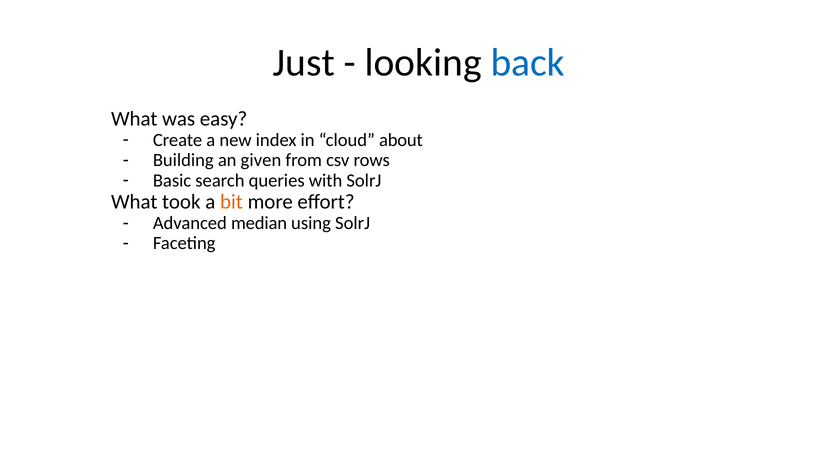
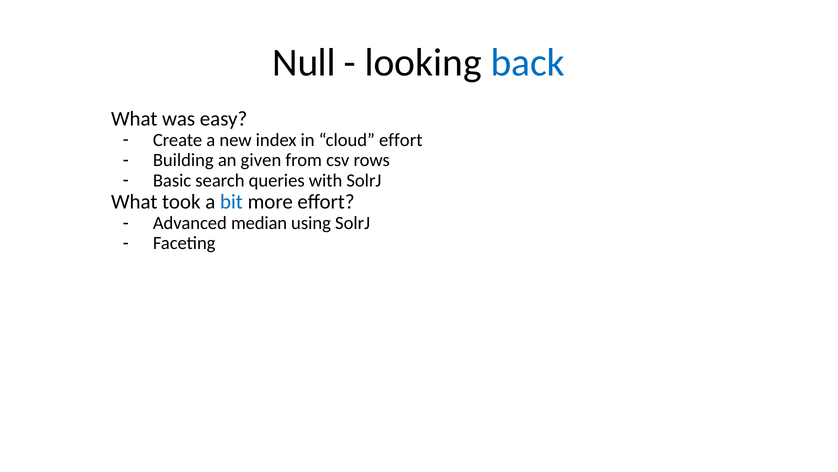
Just: Just -> Null
cloud about: about -> effort
bit colour: orange -> blue
